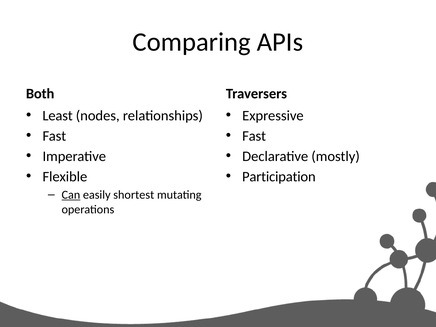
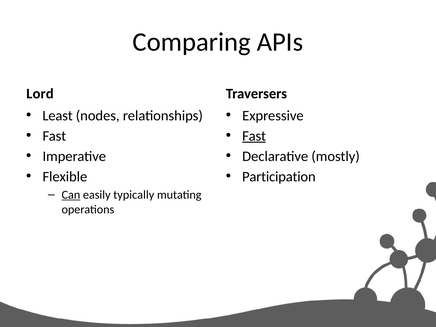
Both: Both -> Lord
Fast at (254, 136) underline: none -> present
shortest: shortest -> typically
